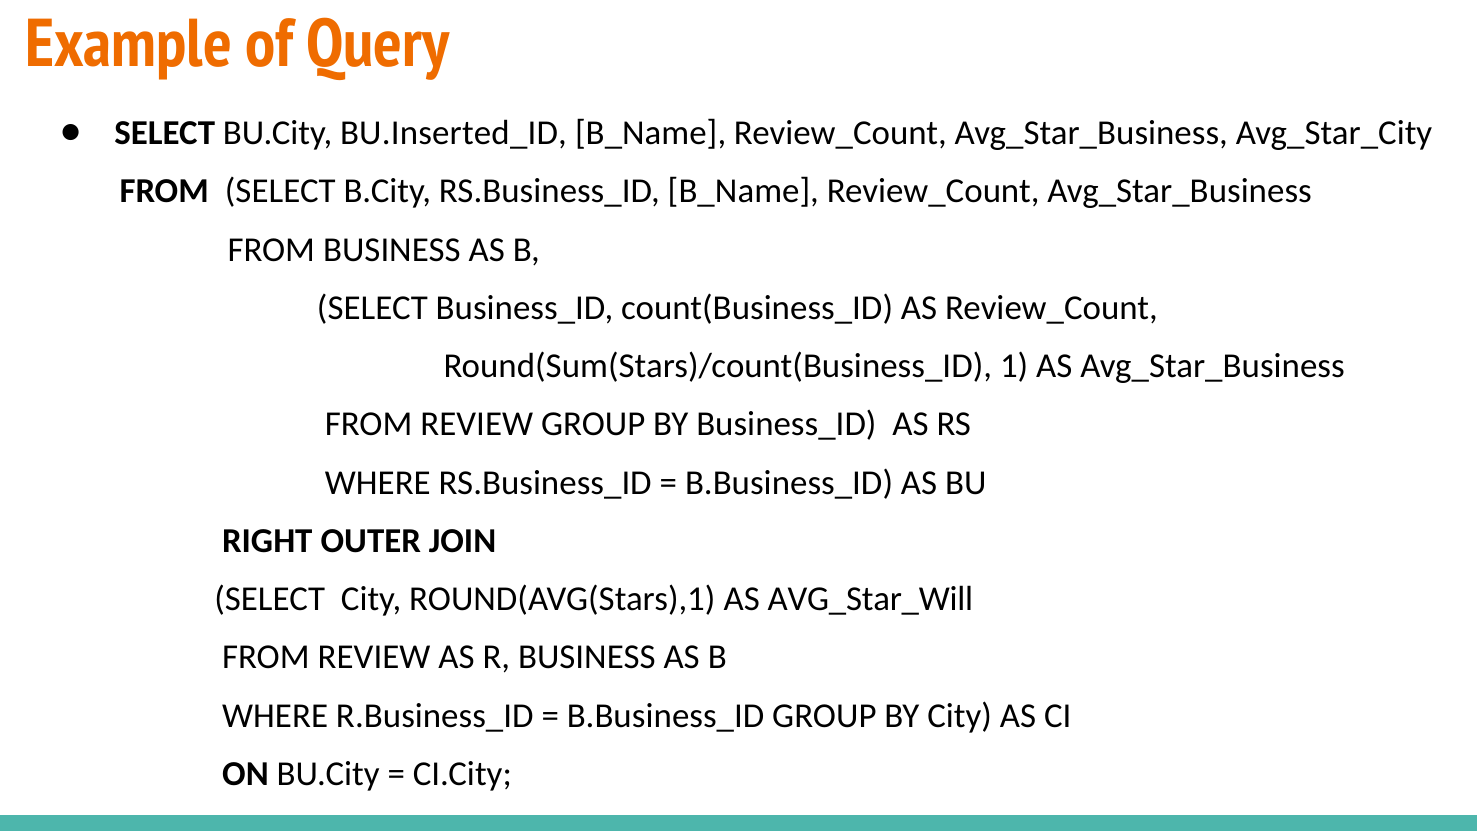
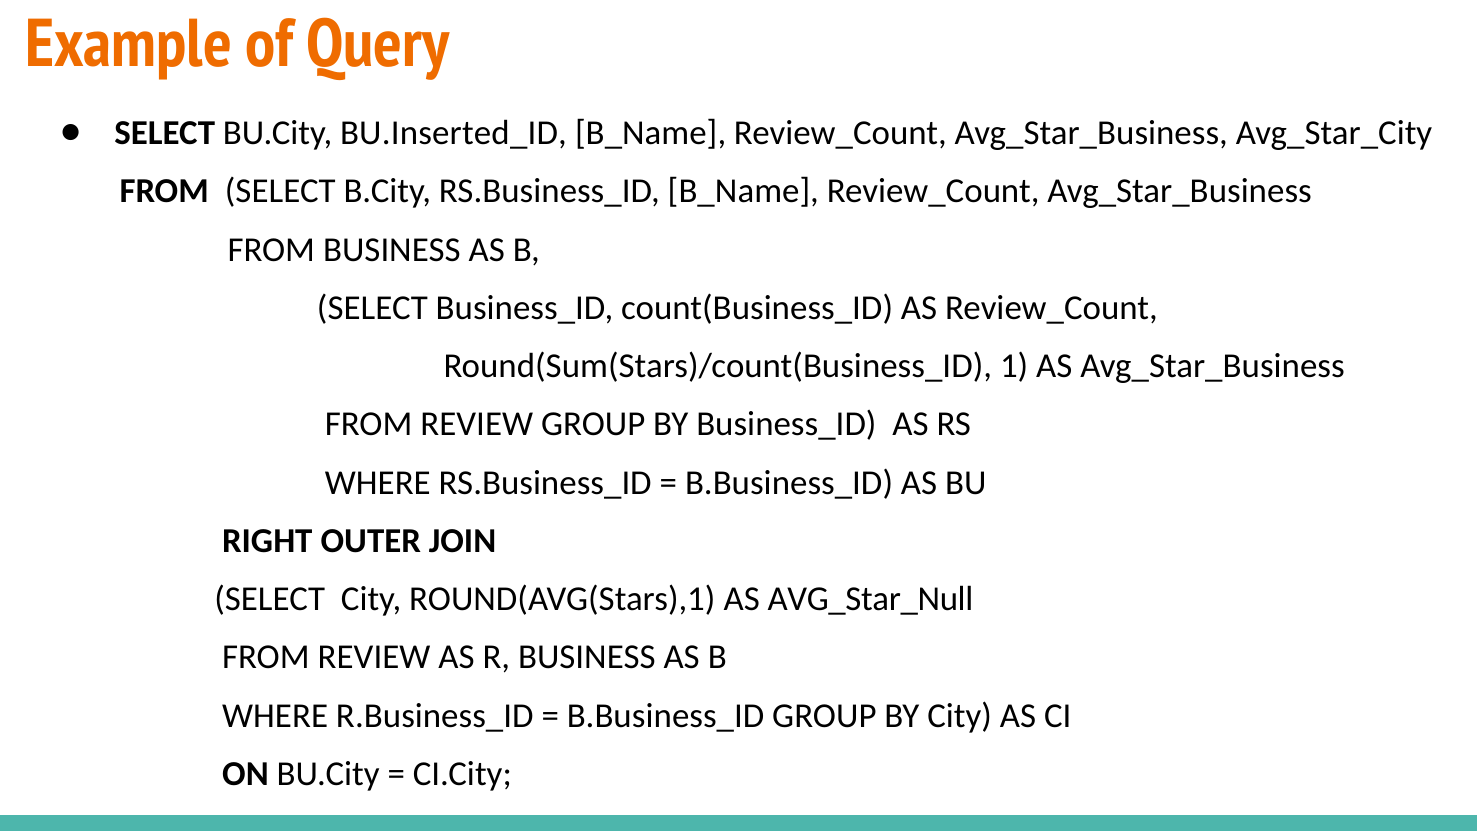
AVG_Star_Will: AVG_Star_Will -> AVG_Star_Null
